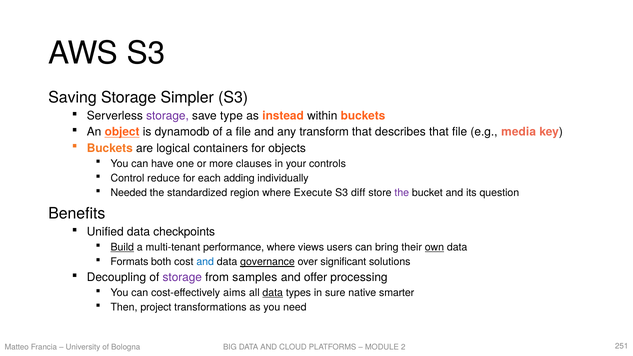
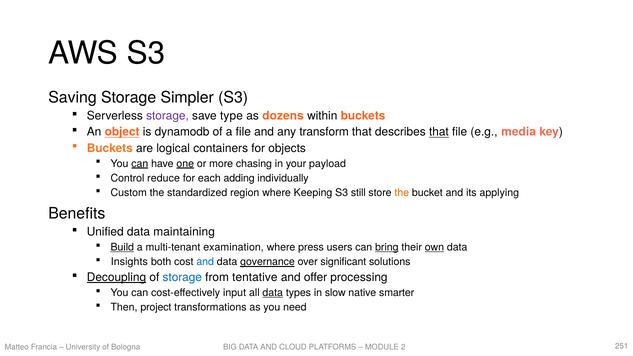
instead: instead -> dozens
that at (439, 132) underline: none -> present
can at (140, 164) underline: none -> present
one underline: none -> present
clauses: clauses -> chasing
controls: controls -> payload
Needed: Needed -> Custom
Execute: Execute -> Keeping
diff: diff -> still
the at (402, 193) colour: purple -> orange
question: question -> applying
checkpoints: checkpoints -> maintaining
performance: performance -> examination
views: views -> press
bring underline: none -> present
Formats: Formats -> Insights
Decoupling underline: none -> present
storage at (182, 277) colour: purple -> blue
samples: samples -> tentative
aims: aims -> input
sure: sure -> slow
